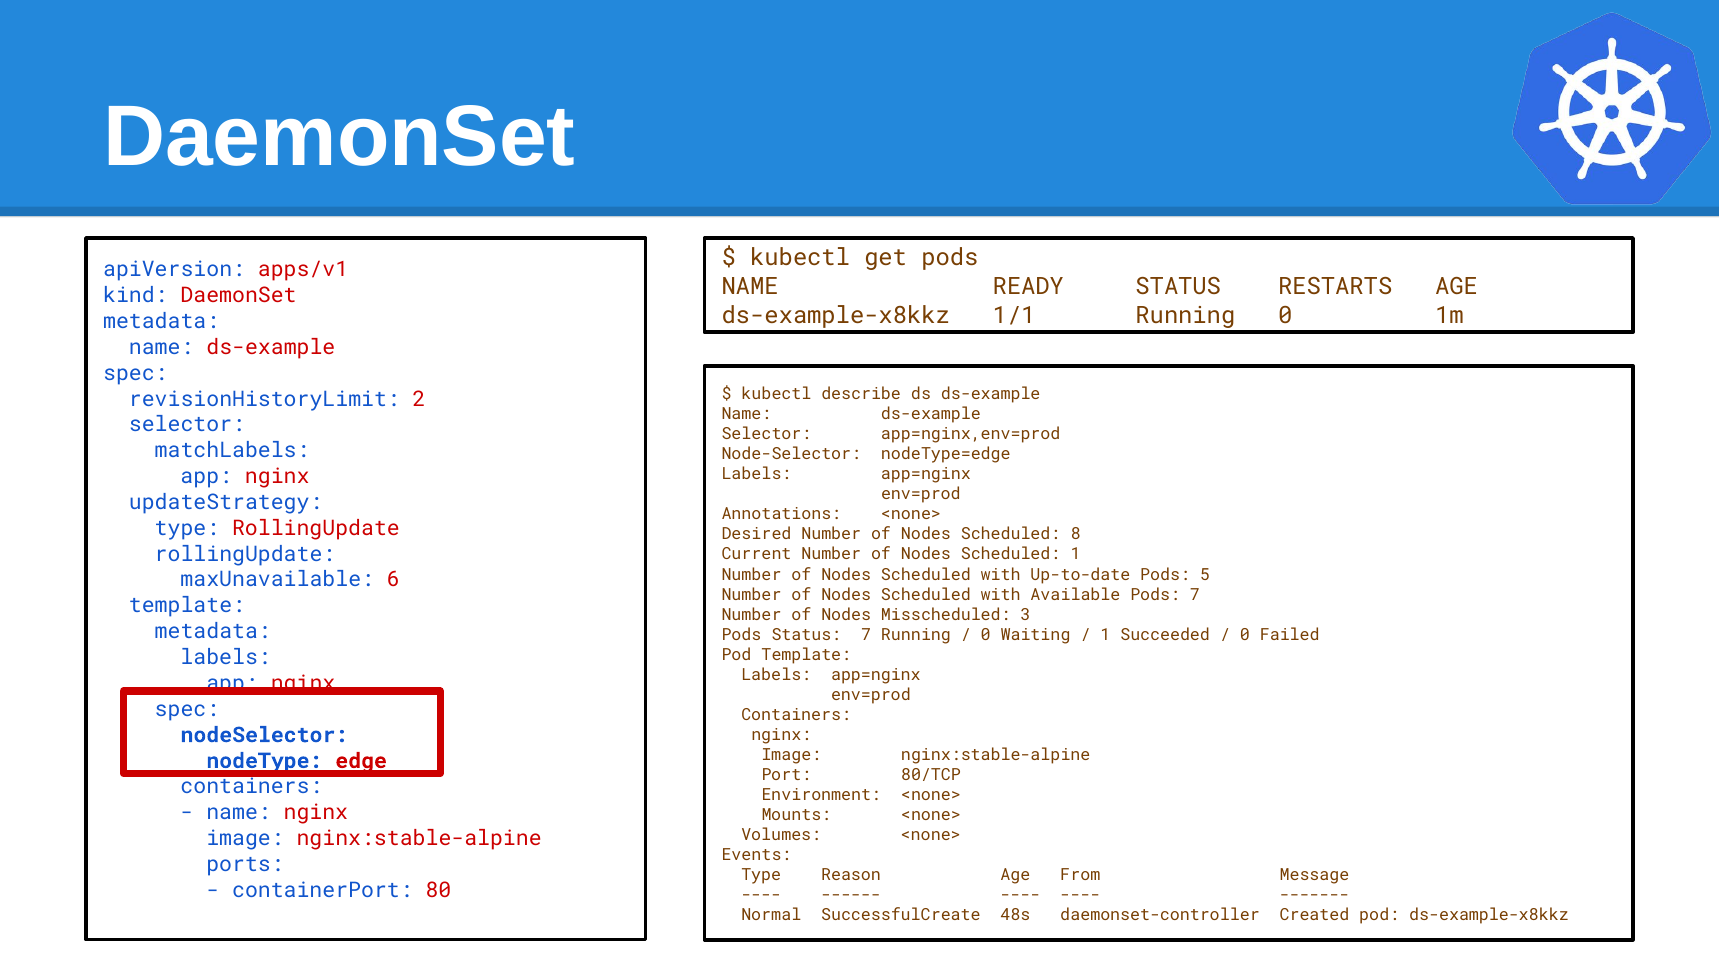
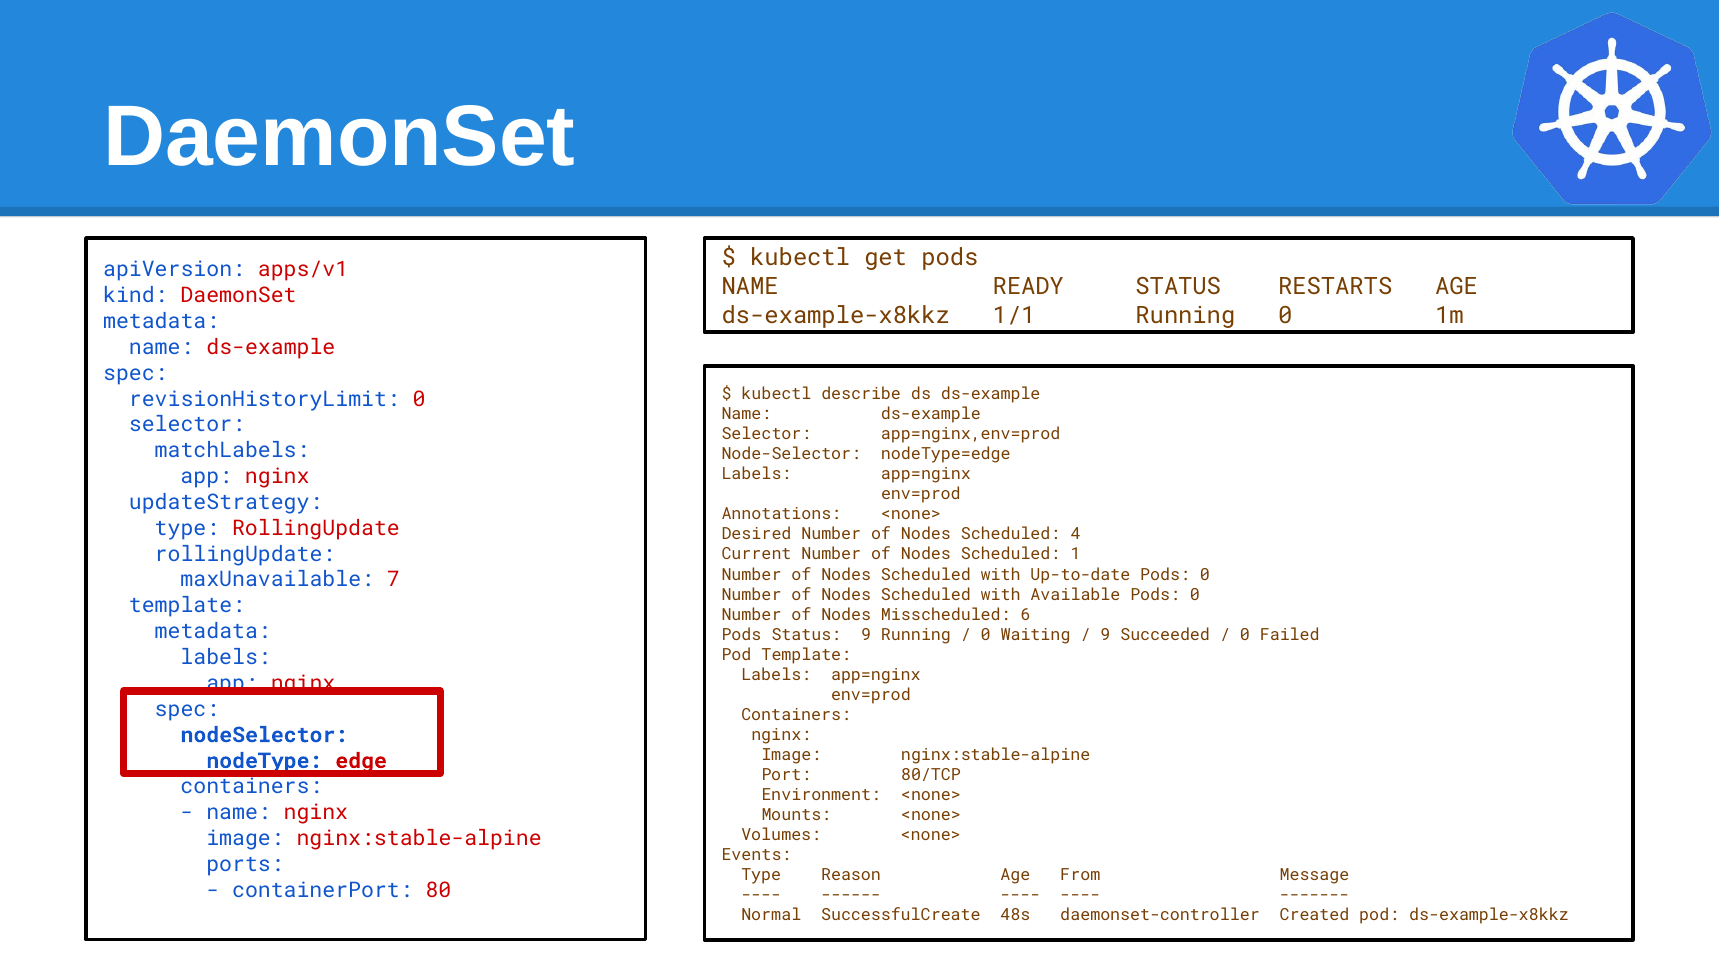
revisionHistoryLimit 2: 2 -> 0
8: 8 -> 4
Up-to-date Pods 5: 5 -> 0
6: 6 -> 7
Available Pods 7: 7 -> 0
3: 3 -> 6
Status 7: 7 -> 9
1 at (1105, 635): 1 -> 9
